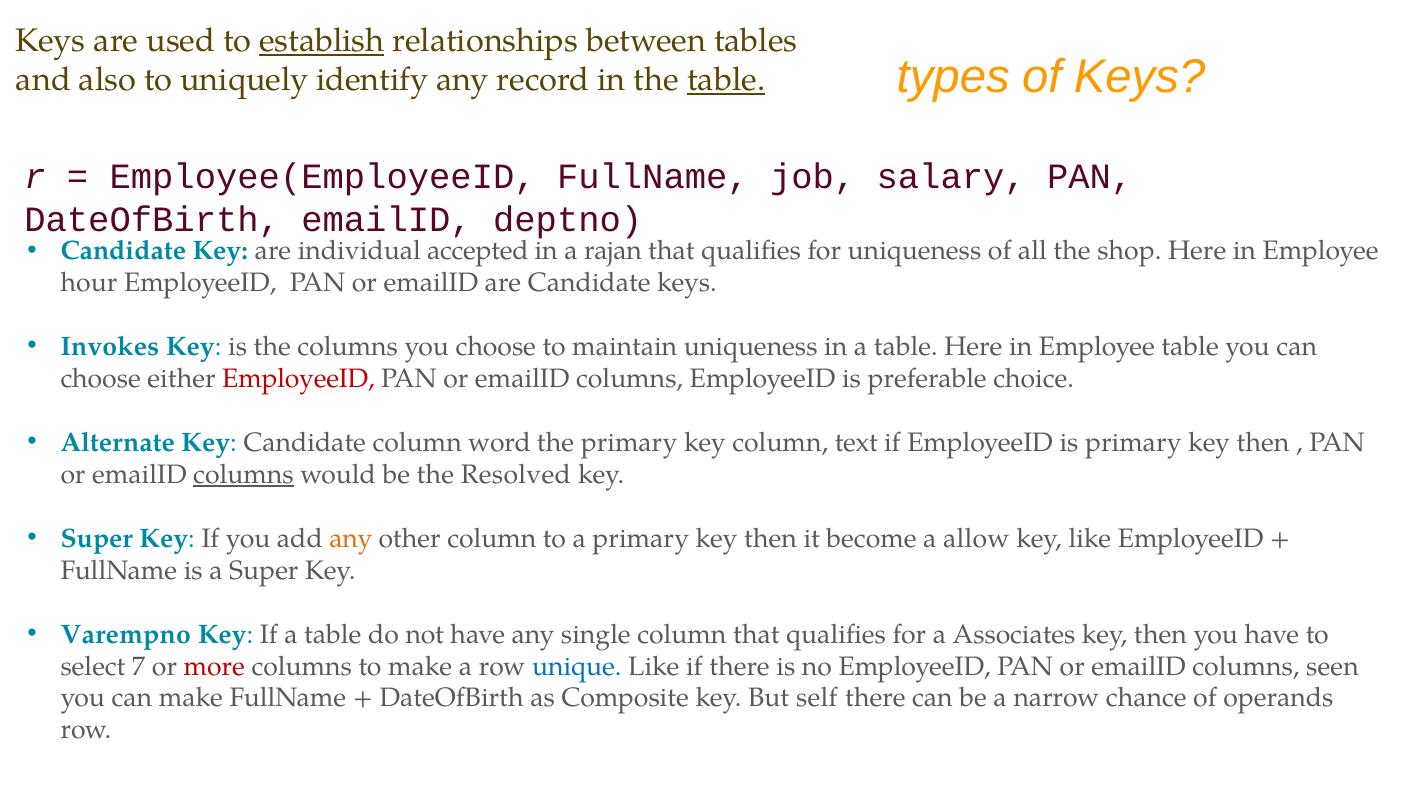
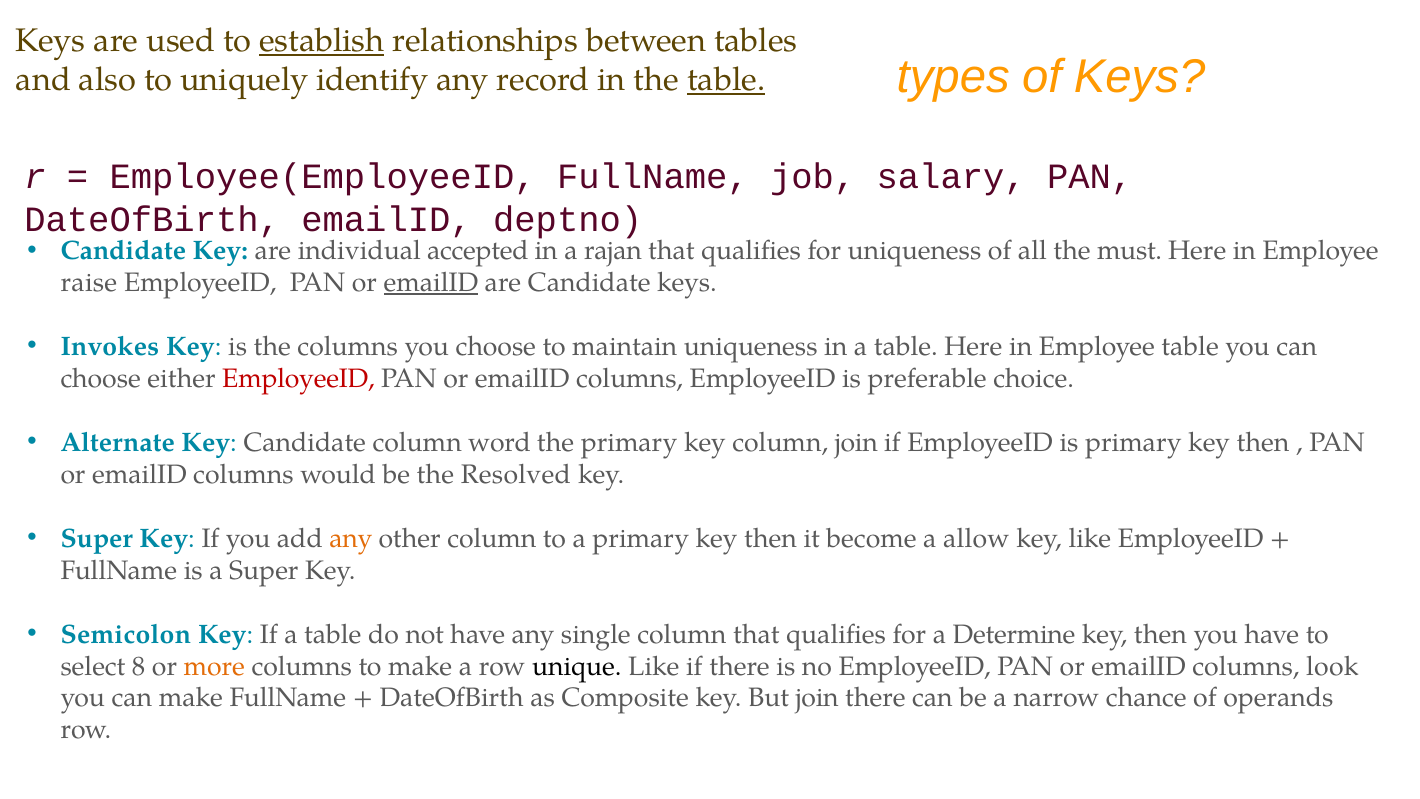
shop: shop -> must
hour: hour -> raise
emailID at (431, 283) underline: none -> present
column text: text -> join
columns at (243, 474) underline: present -> none
Varempno: Varempno -> Semicolon
Associates: Associates -> Determine
7: 7 -> 8
more colour: red -> orange
unique colour: blue -> black
seen: seen -> look
But self: self -> join
